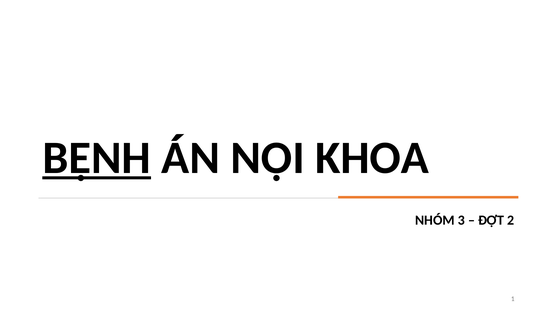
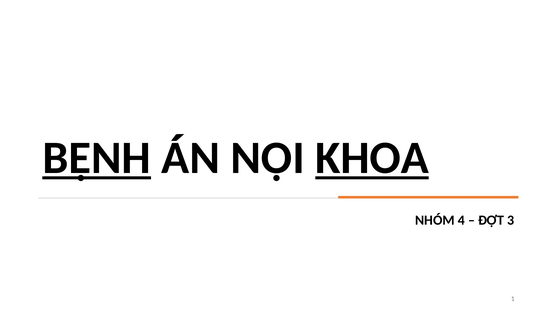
KHOA underline: none -> present
3: 3 -> 4
2: 2 -> 3
